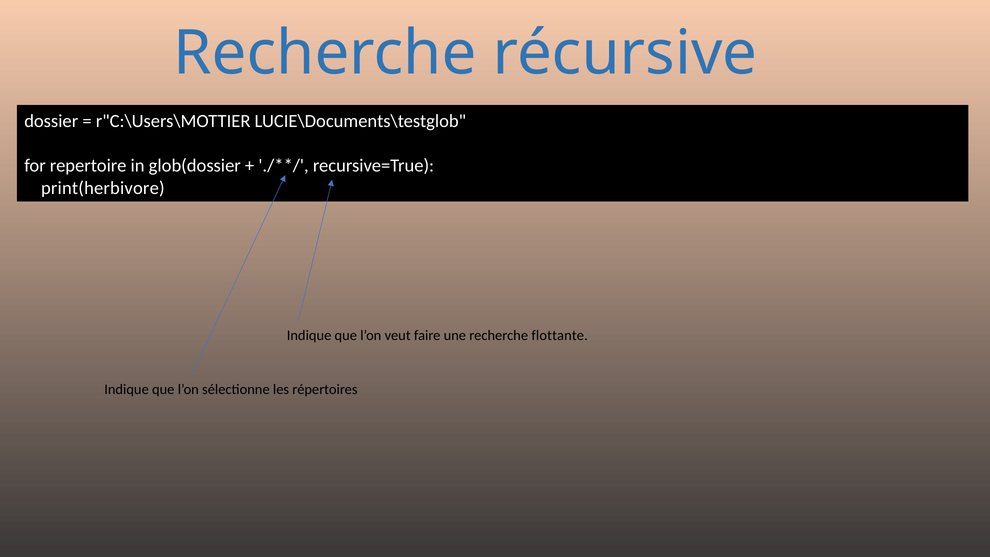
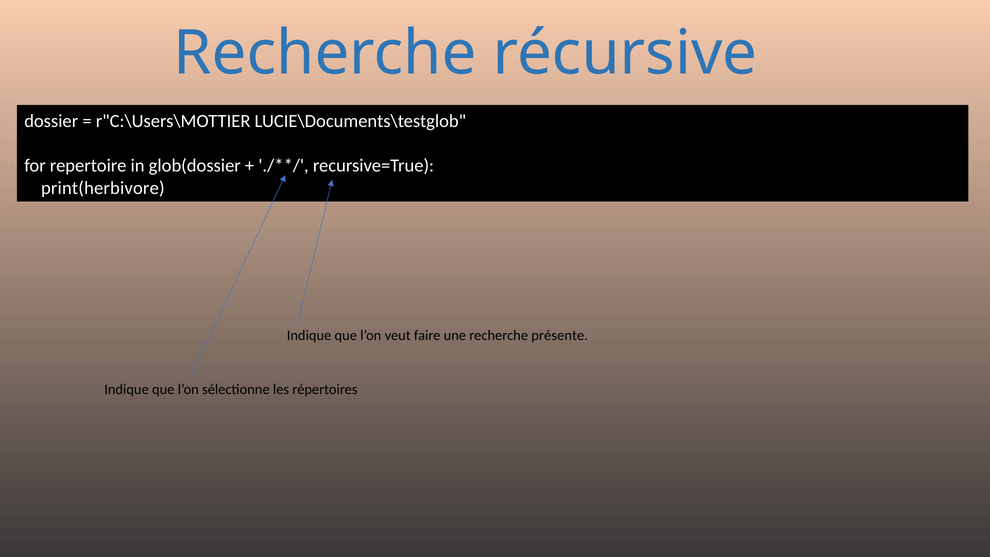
flottante: flottante -> présente
